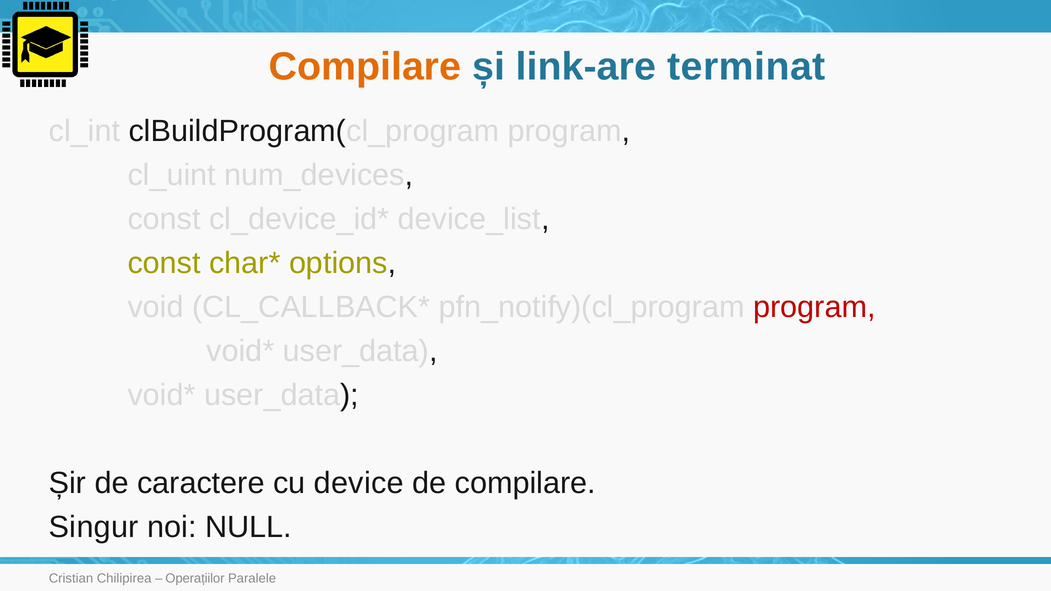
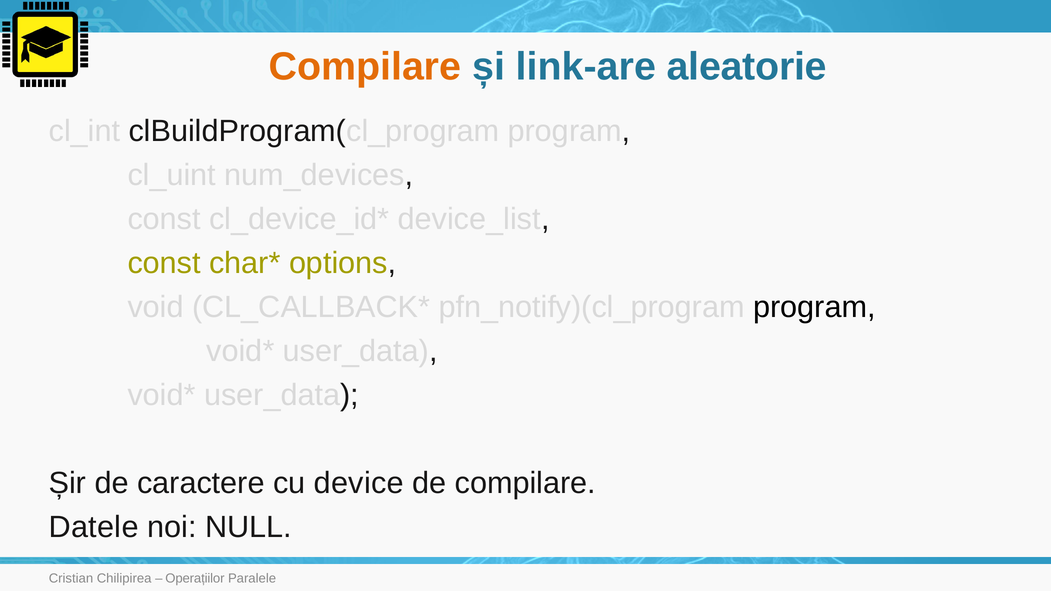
terminat: terminat -> aleatorie
program at (814, 307) colour: red -> black
Singur: Singur -> Datele
